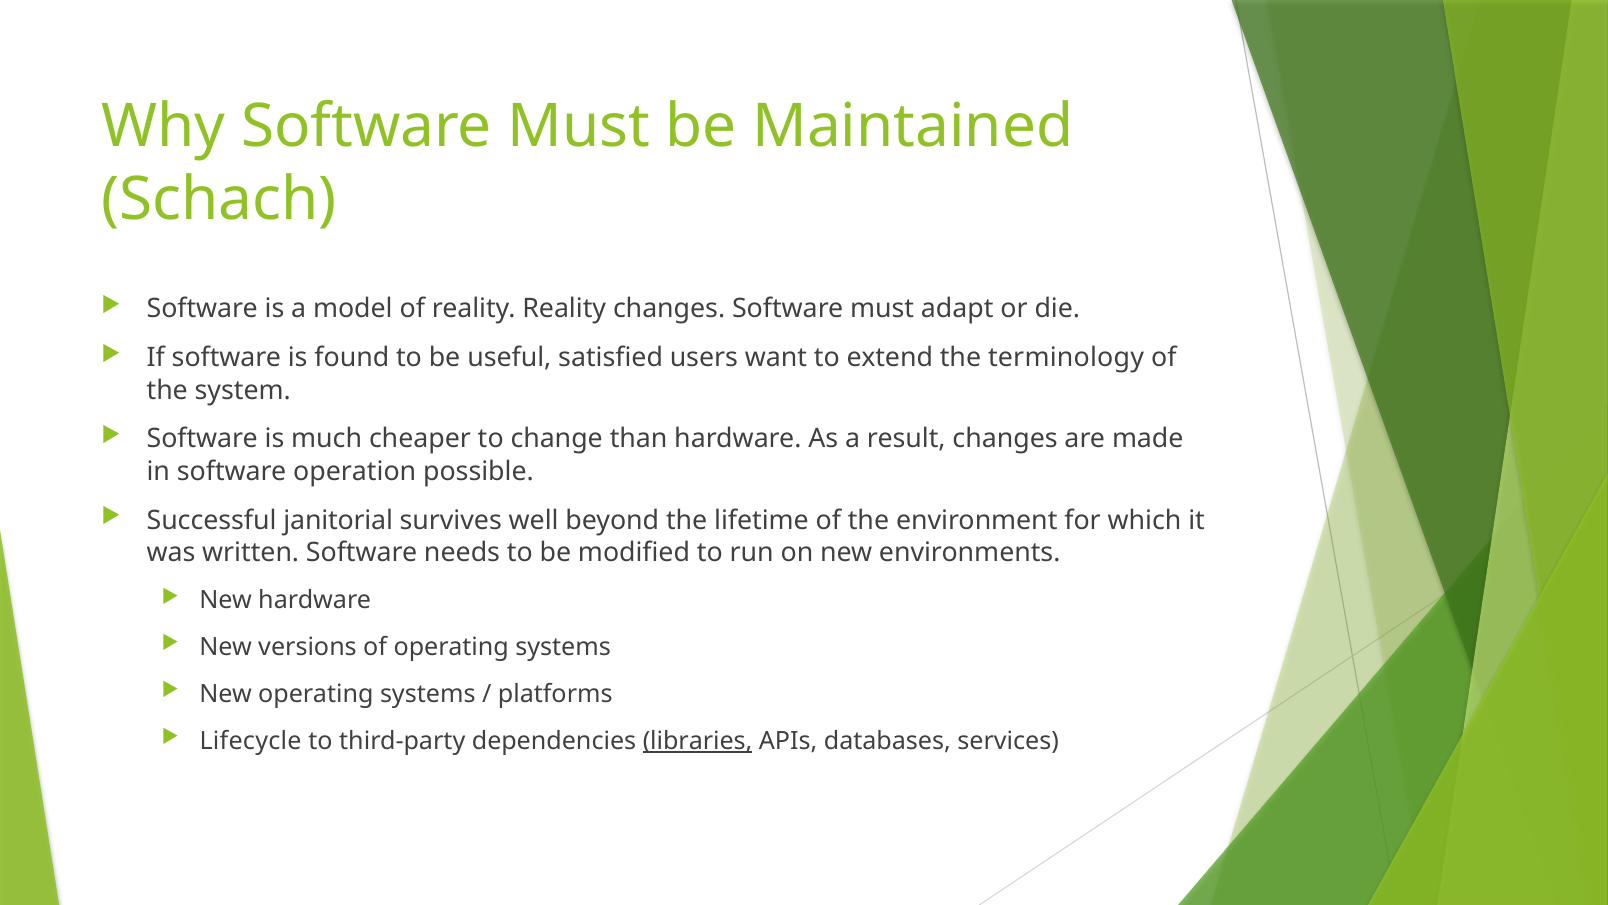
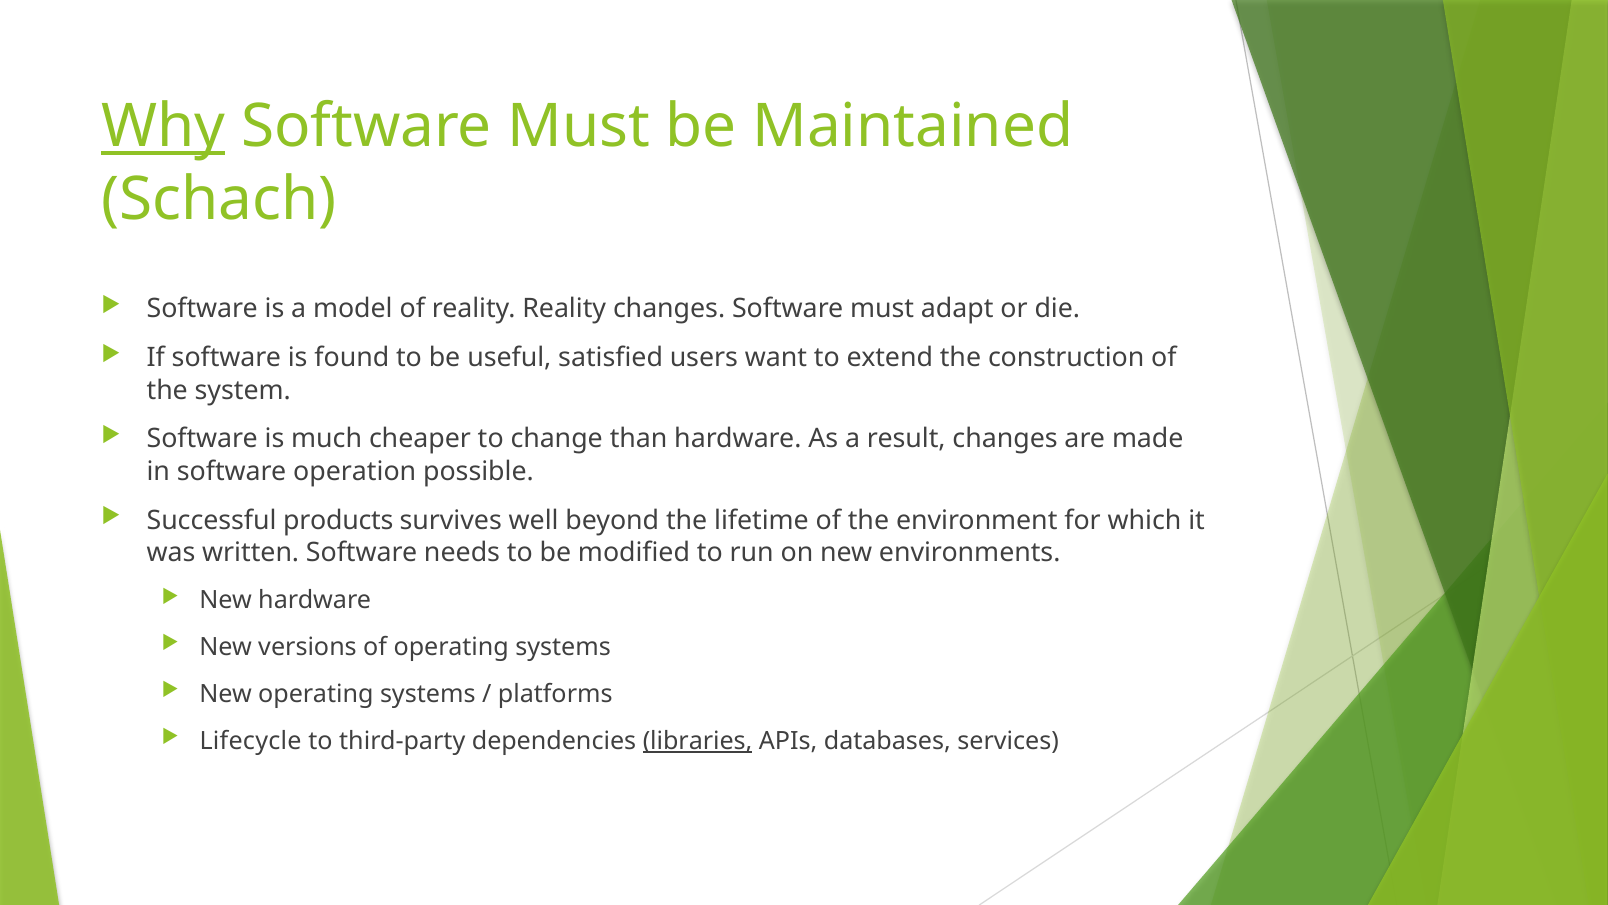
Why underline: none -> present
terminology: terminology -> construction
janitorial: janitorial -> products
